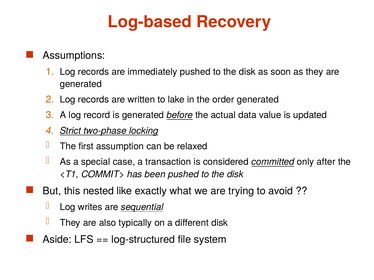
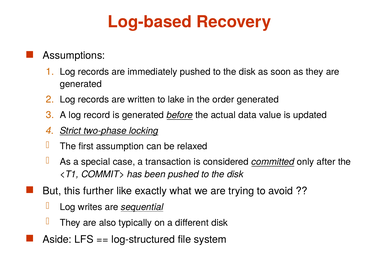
nested: nested -> further
